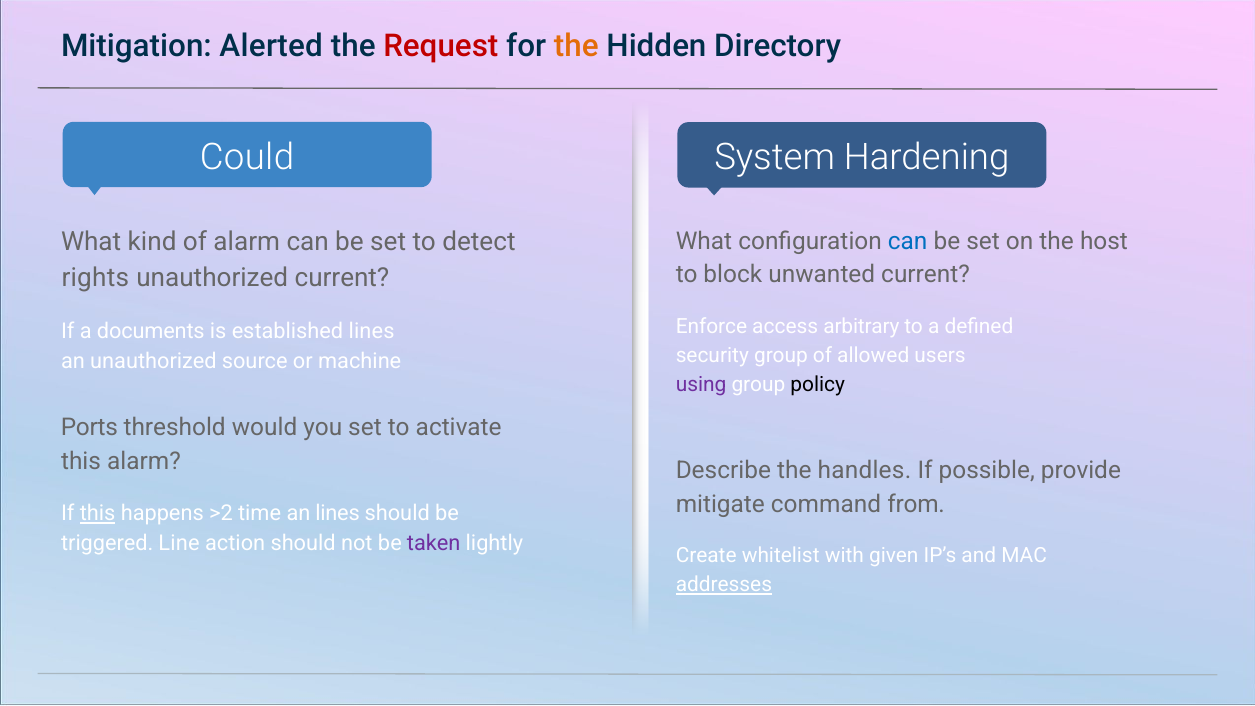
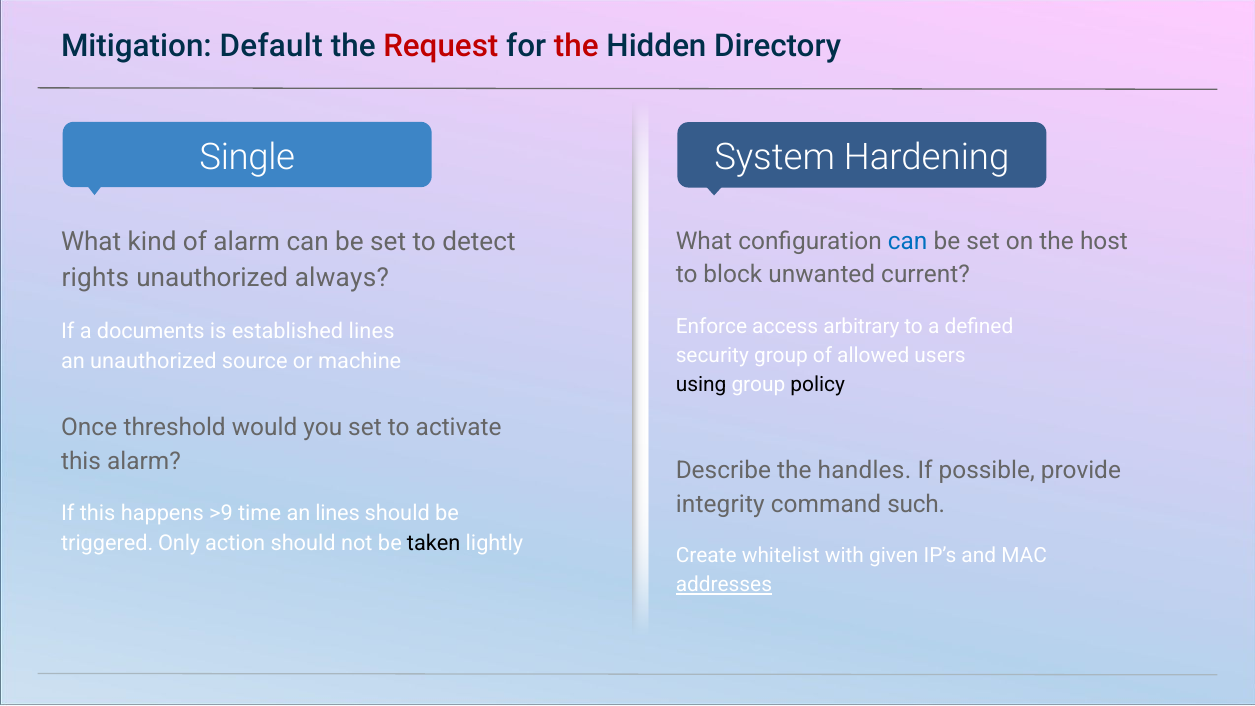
Alerted: Alerted -> Default
the at (576, 46) colour: orange -> red
Could: Could -> Single
unauthorized current: current -> always
using colour: purple -> black
Ports: Ports -> Once
mitigate: mitigate -> integrity
from: from -> such
this at (98, 514) underline: present -> none
>2: >2 -> >9
Line: Line -> Only
taken colour: purple -> black
